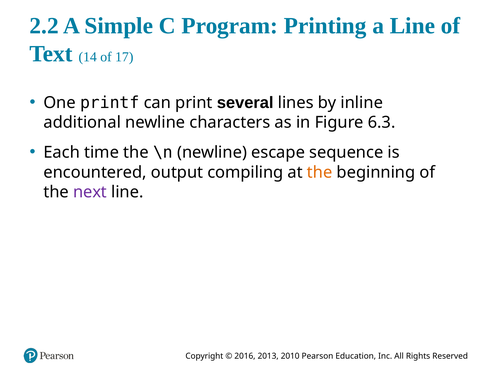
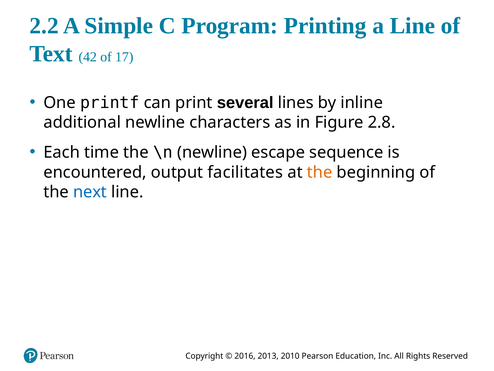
14: 14 -> 42
6.3: 6.3 -> 2.8
compiling: compiling -> facilitates
next colour: purple -> blue
